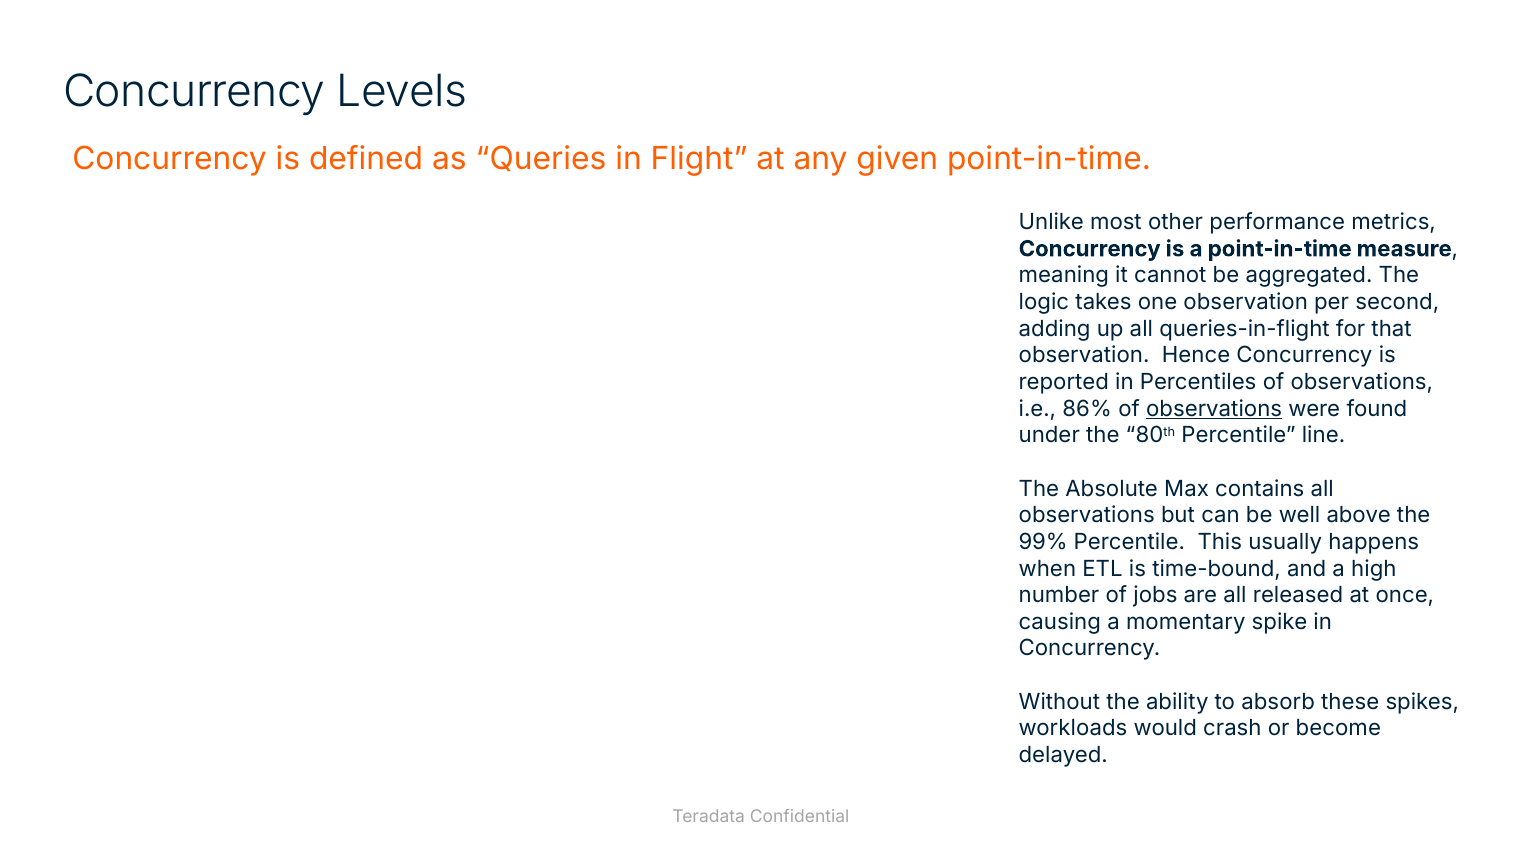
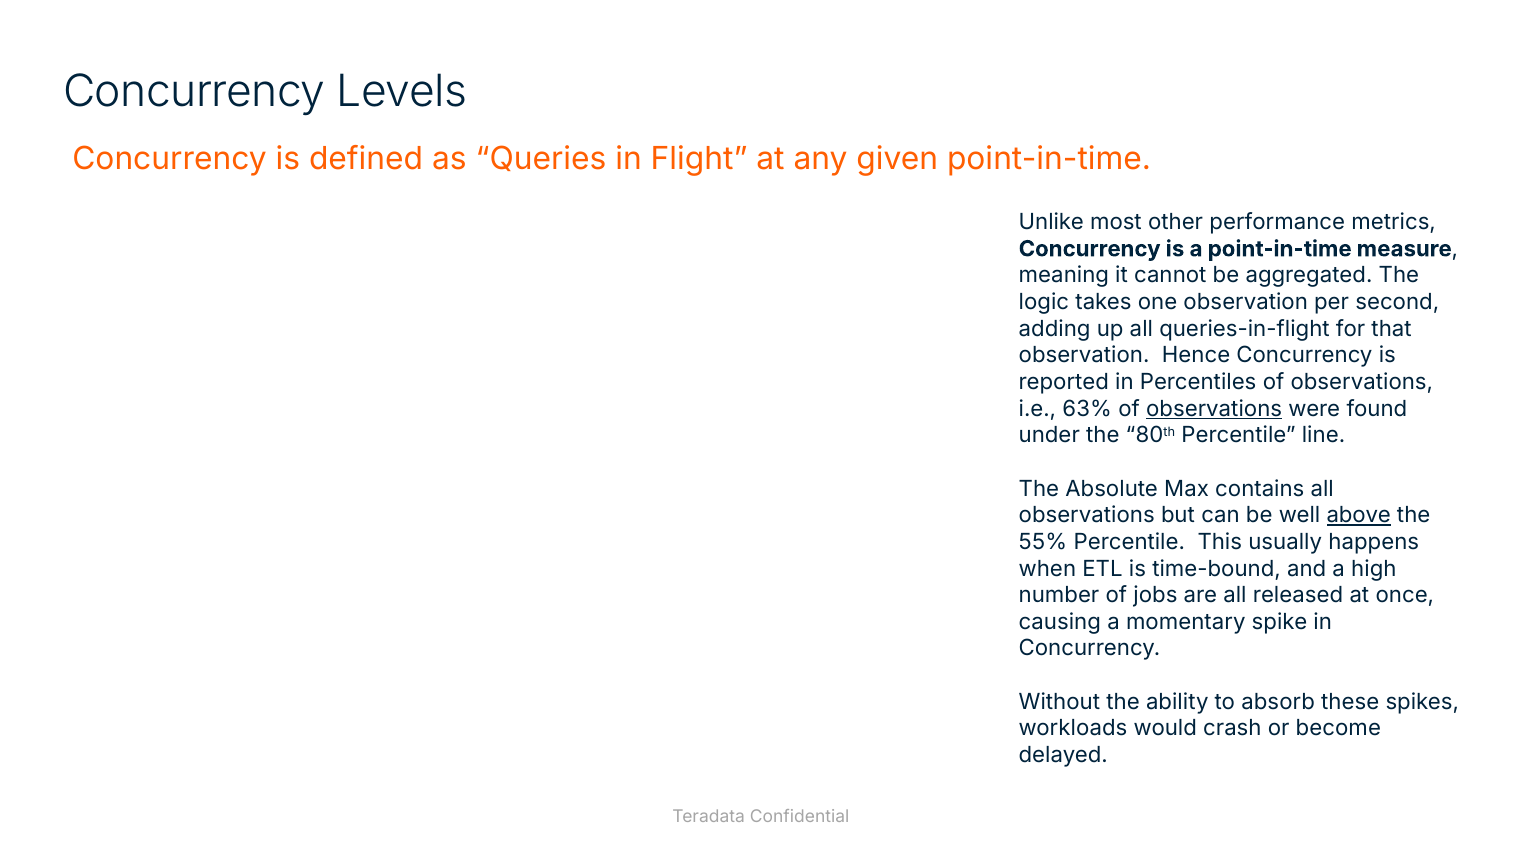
86%: 86% -> 63%
above underline: none -> present
99%: 99% -> 55%
